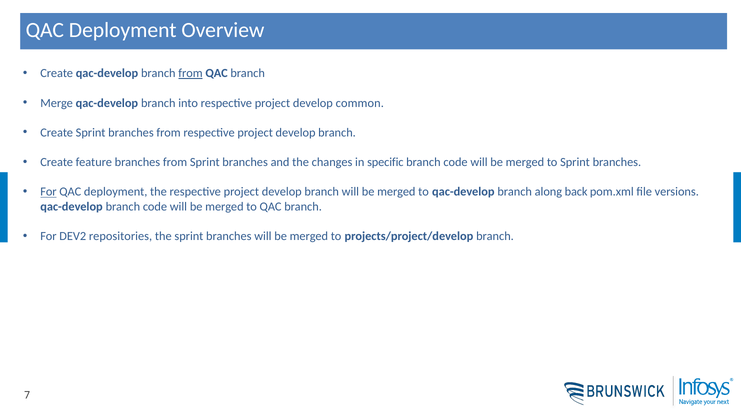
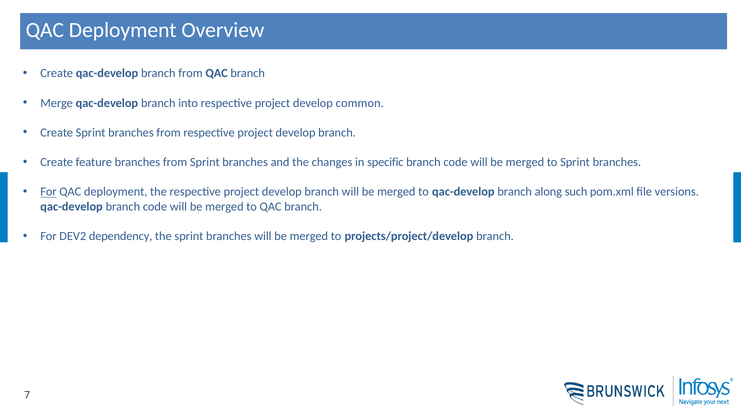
from at (190, 73) underline: present -> none
back: back -> such
repositories: repositories -> dependency
